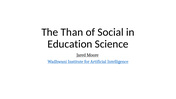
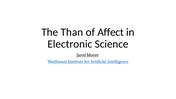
Social: Social -> Affect
Education: Education -> Electronic
